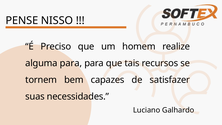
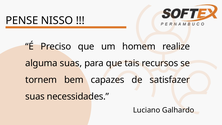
alguma para: para -> suas
